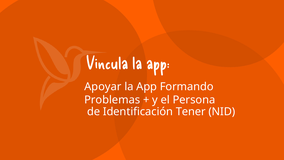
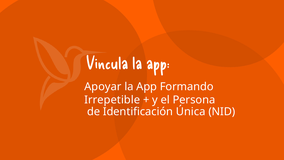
Problemas: Problemas -> Irrepetible
Tener: Tener -> Única
